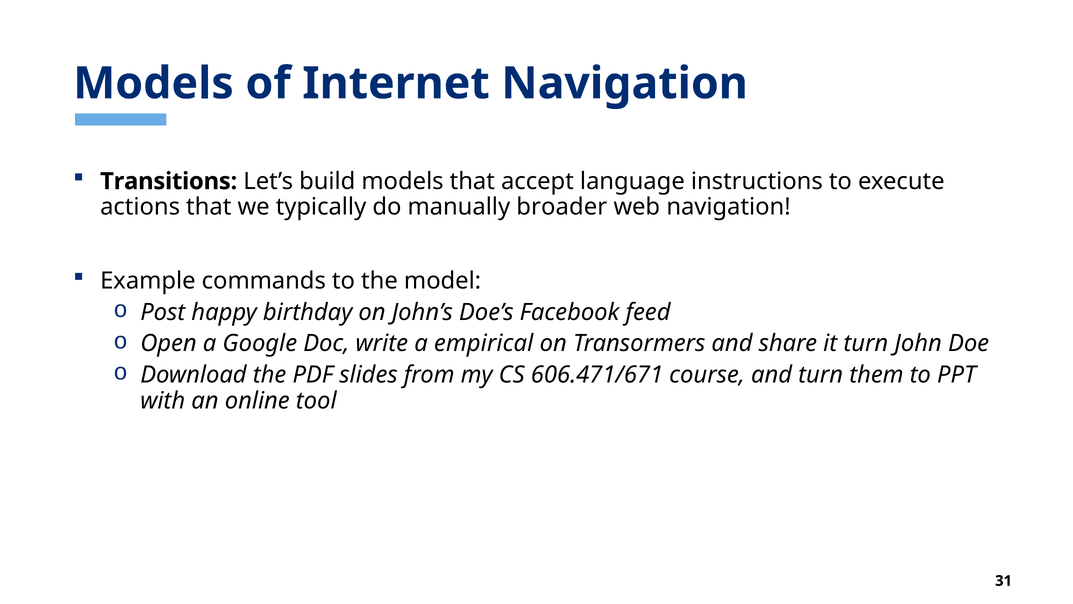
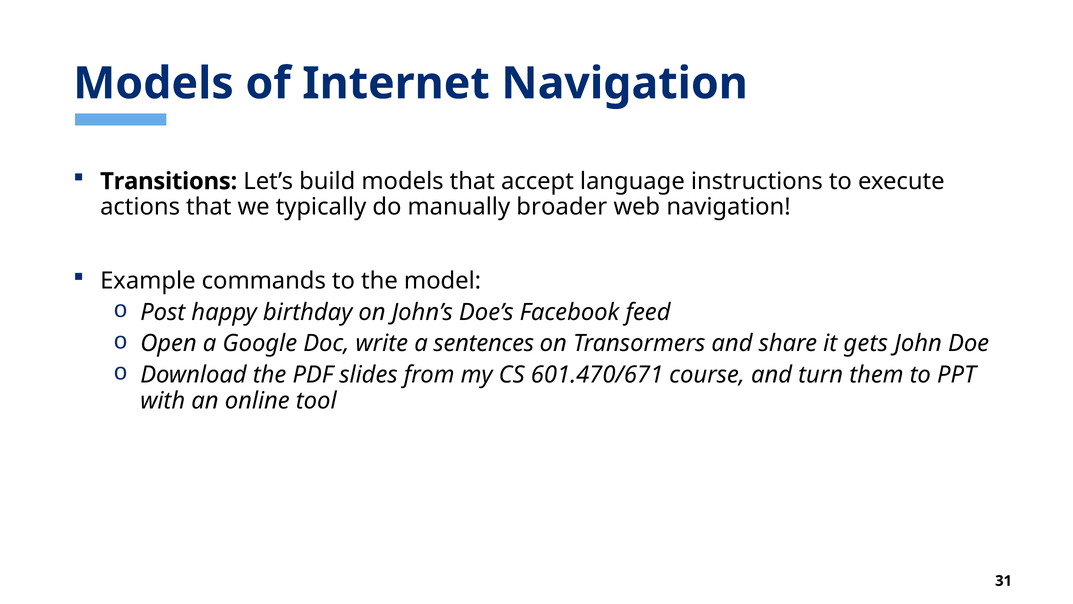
empirical: empirical -> sentences
it turn: turn -> gets
606.471/671: 606.471/671 -> 601.470/671
